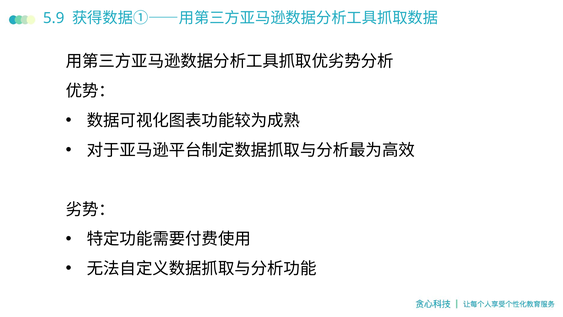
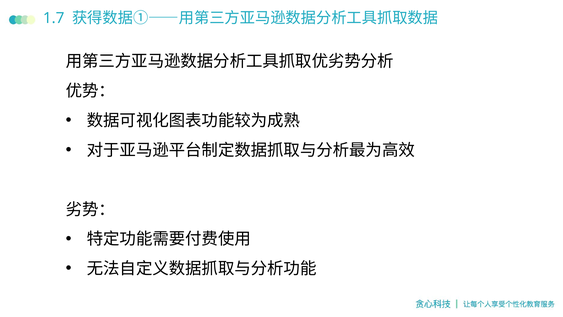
5.9: 5.9 -> 1.7
